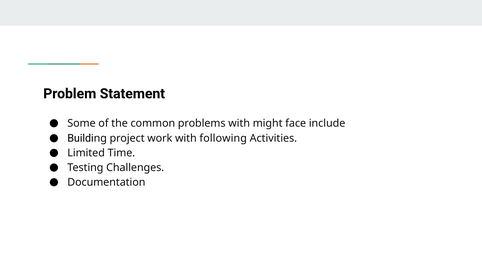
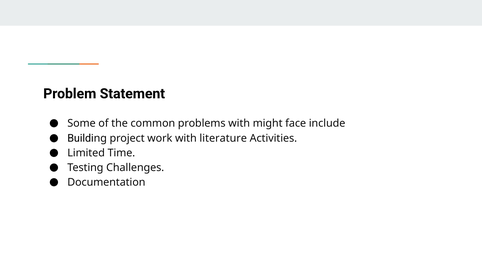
following: following -> literature
